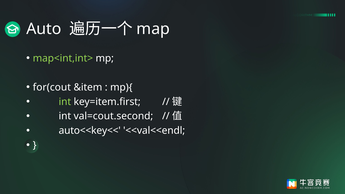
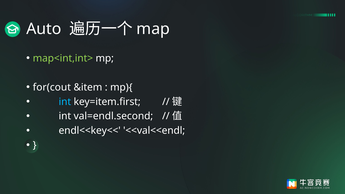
int at (65, 102) colour: light green -> light blue
val=cout.second: val=cout.second -> val=endl.second
auto<<key<<: auto<<key<< -> endl<<key<<
